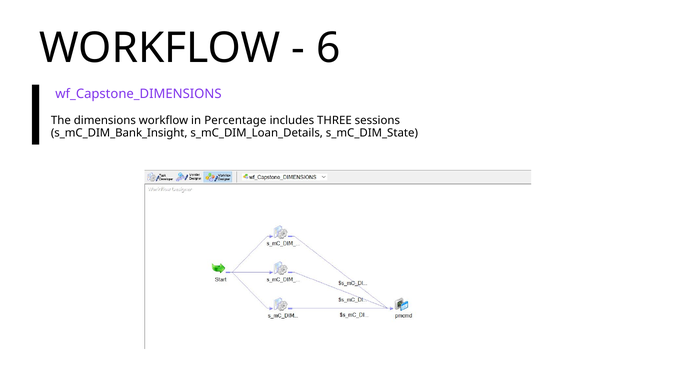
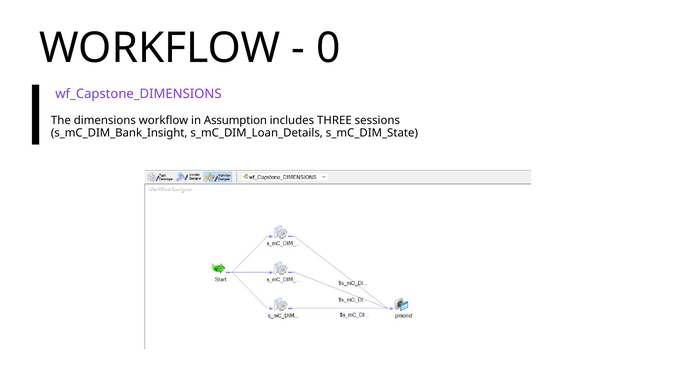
6: 6 -> 0
Percentage: Percentage -> Assumption
